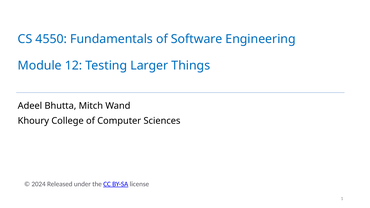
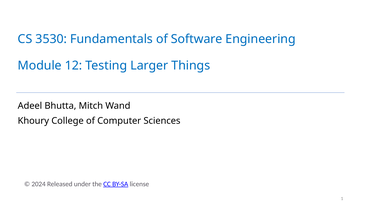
4550: 4550 -> 3530
